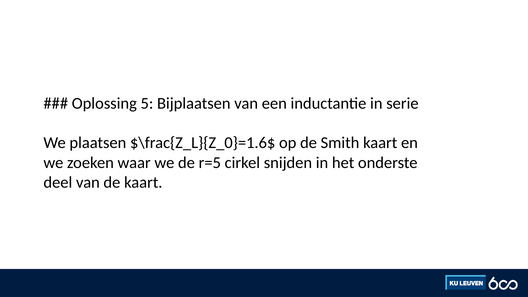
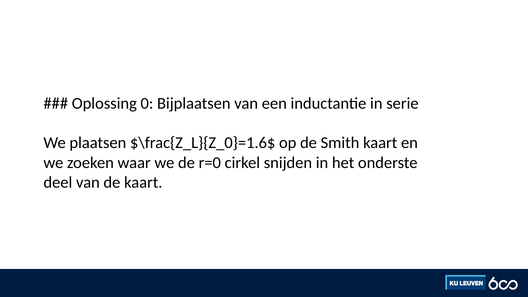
5: 5 -> 0
r=5: r=5 -> r=0
